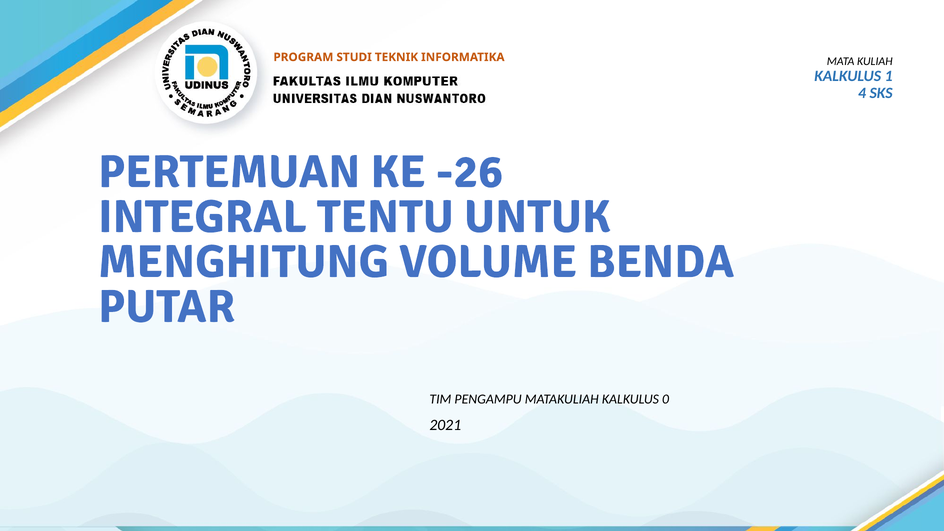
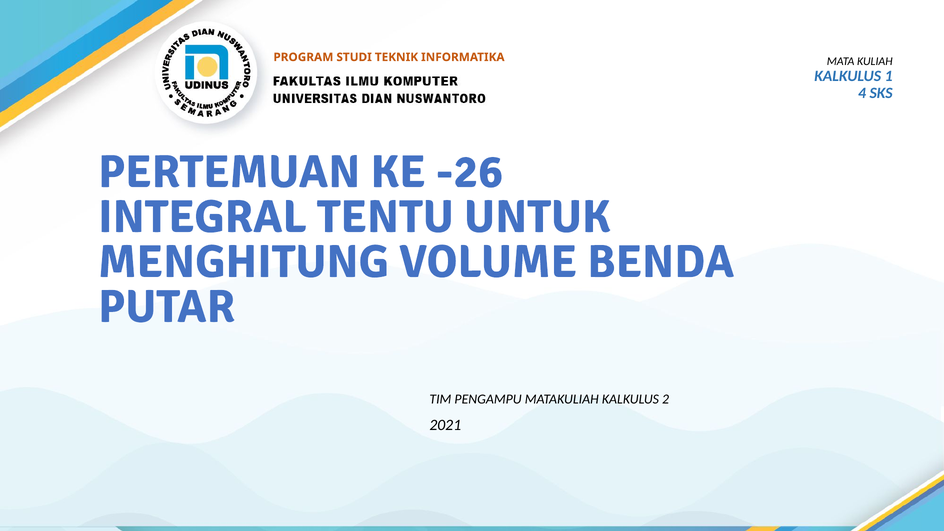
0: 0 -> 2
